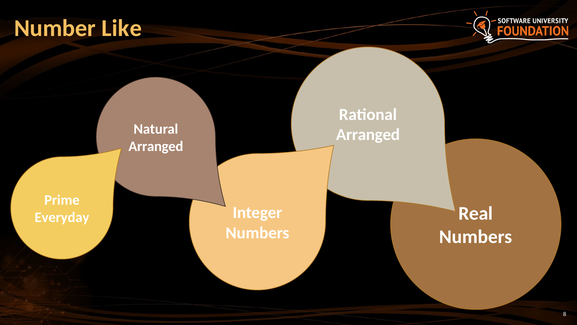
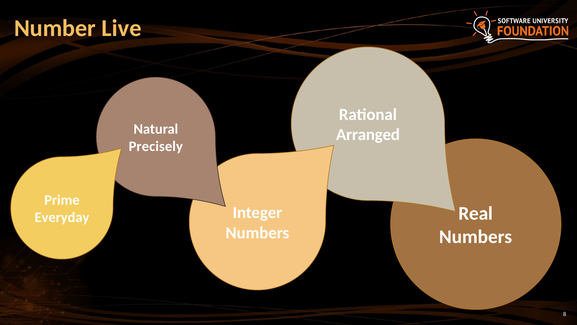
Like: Like -> Live
Arranged at (156, 146): Arranged -> Precisely
